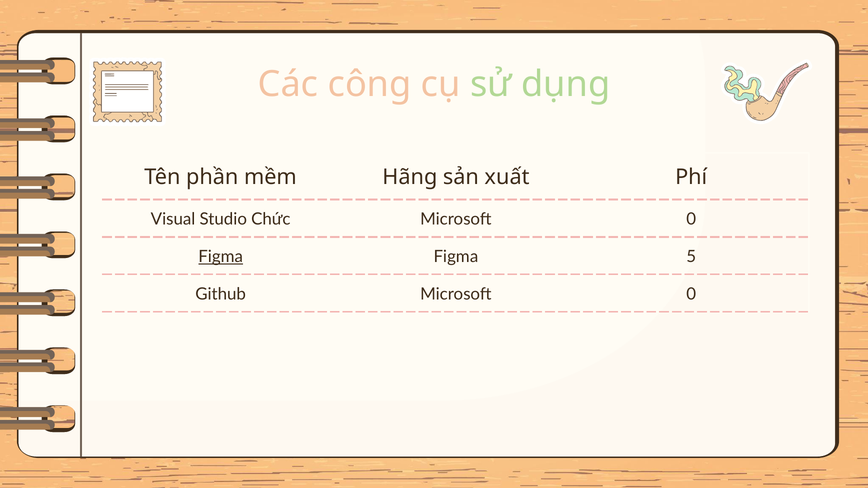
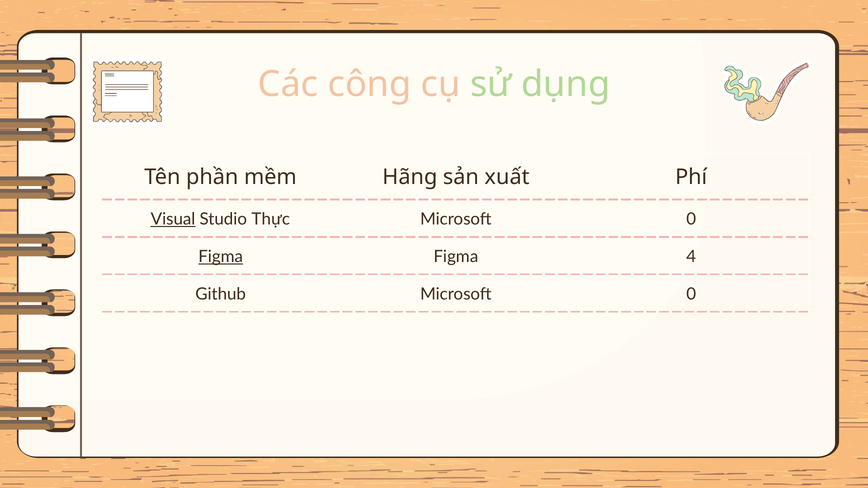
Visual underline: none -> present
Chức: Chức -> Thực
5: 5 -> 4
